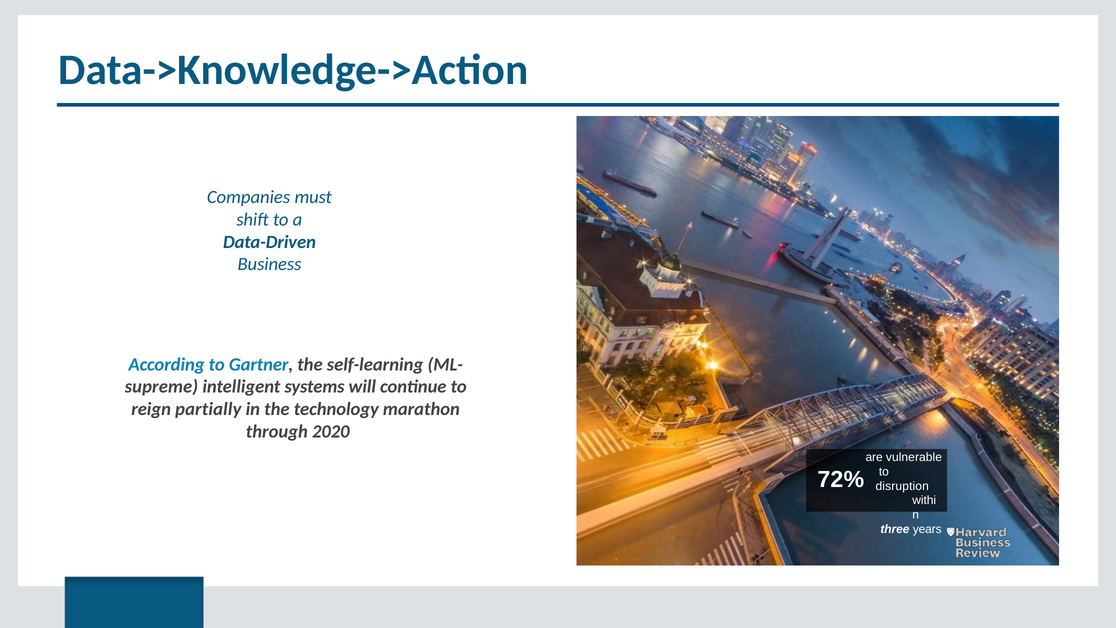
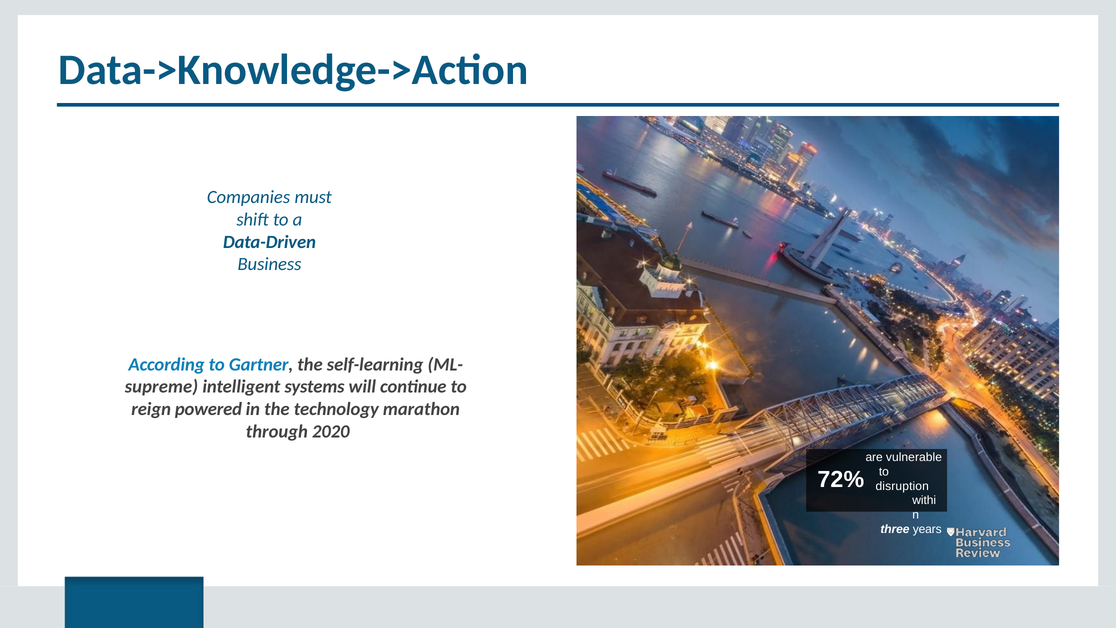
partially: partially -> powered
